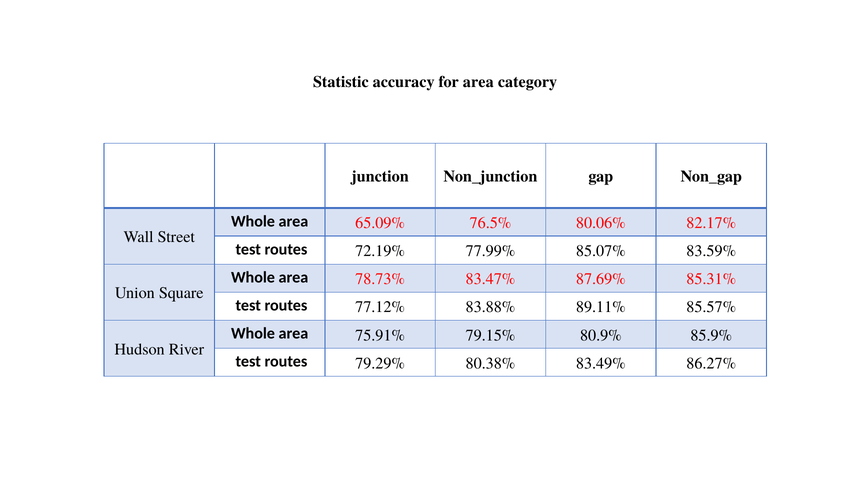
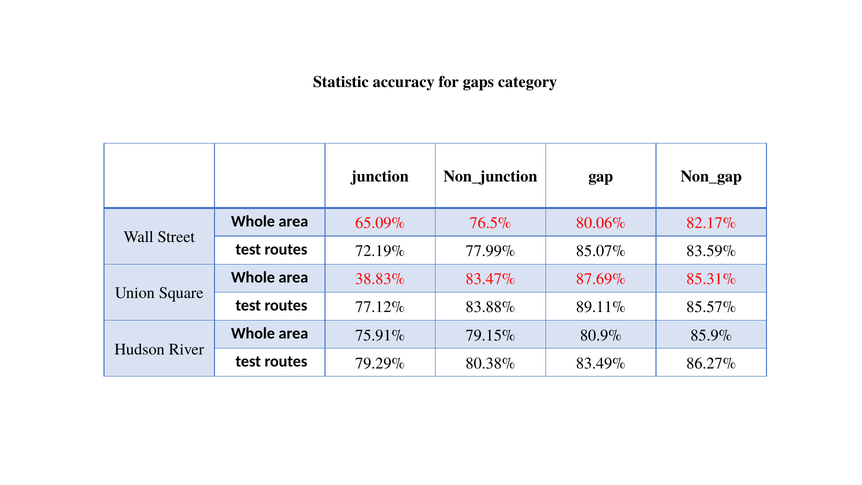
for area: area -> gaps
78.73%: 78.73% -> 38.83%
